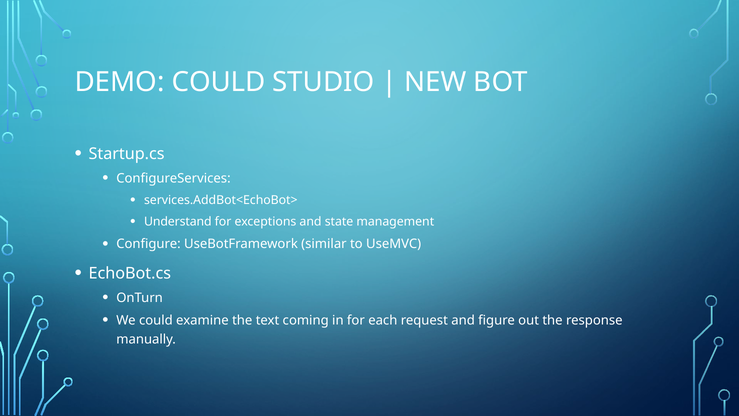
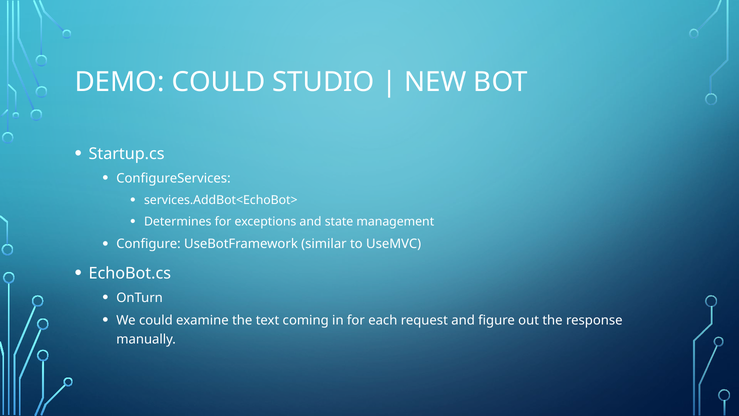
Understand: Understand -> Determines
